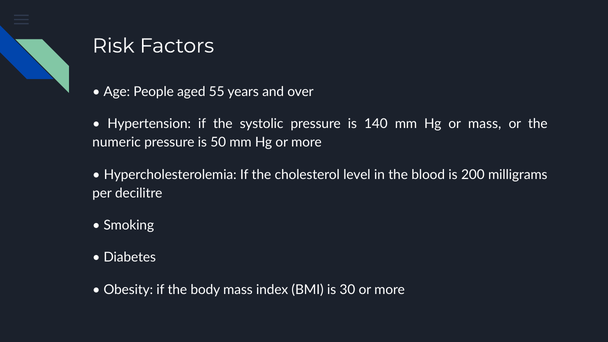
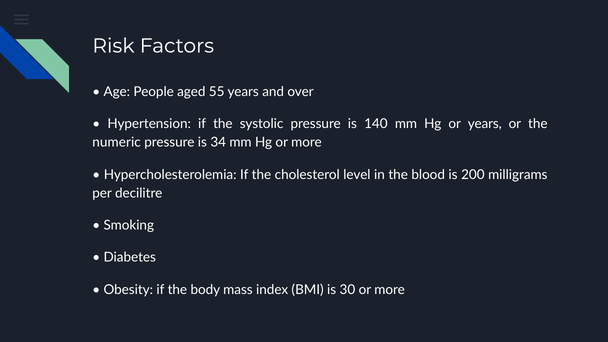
or mass: mass -> years
50: 50 -> 34
